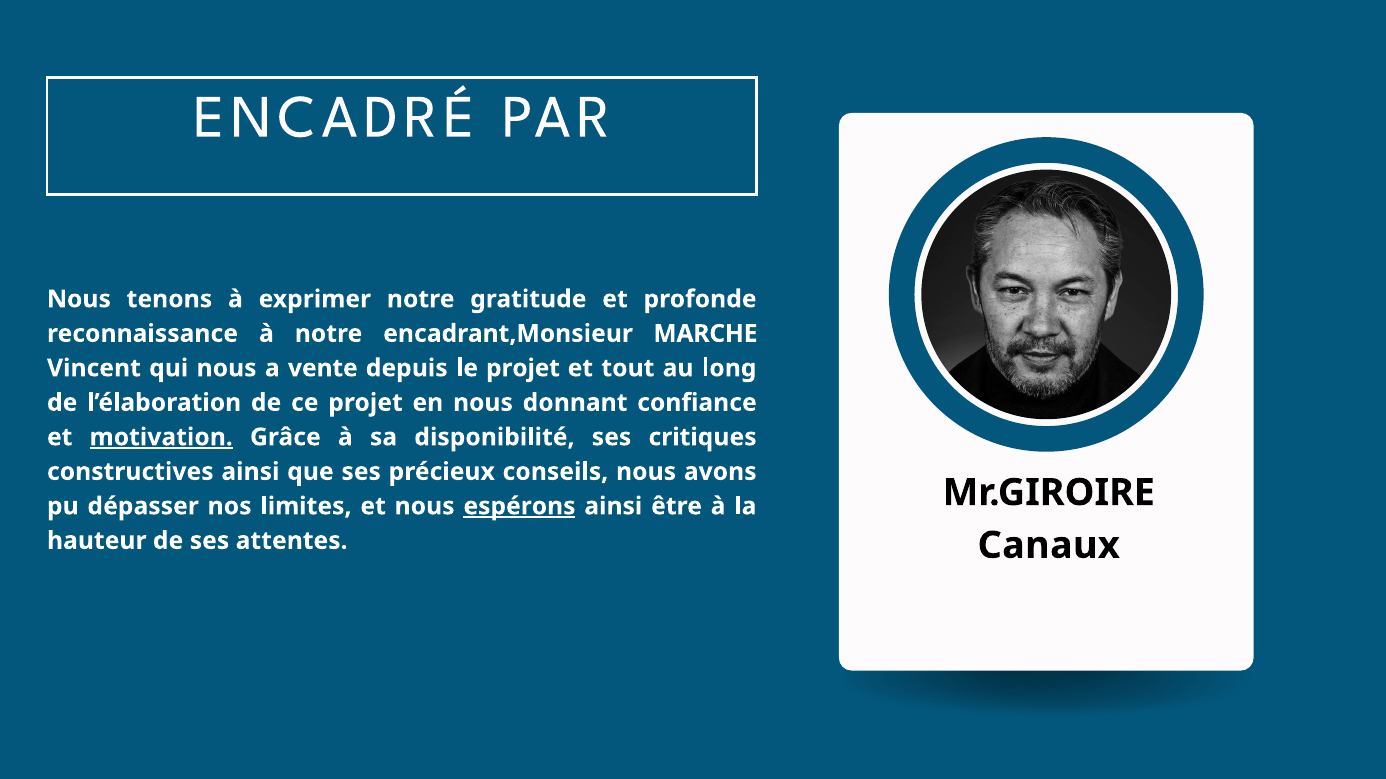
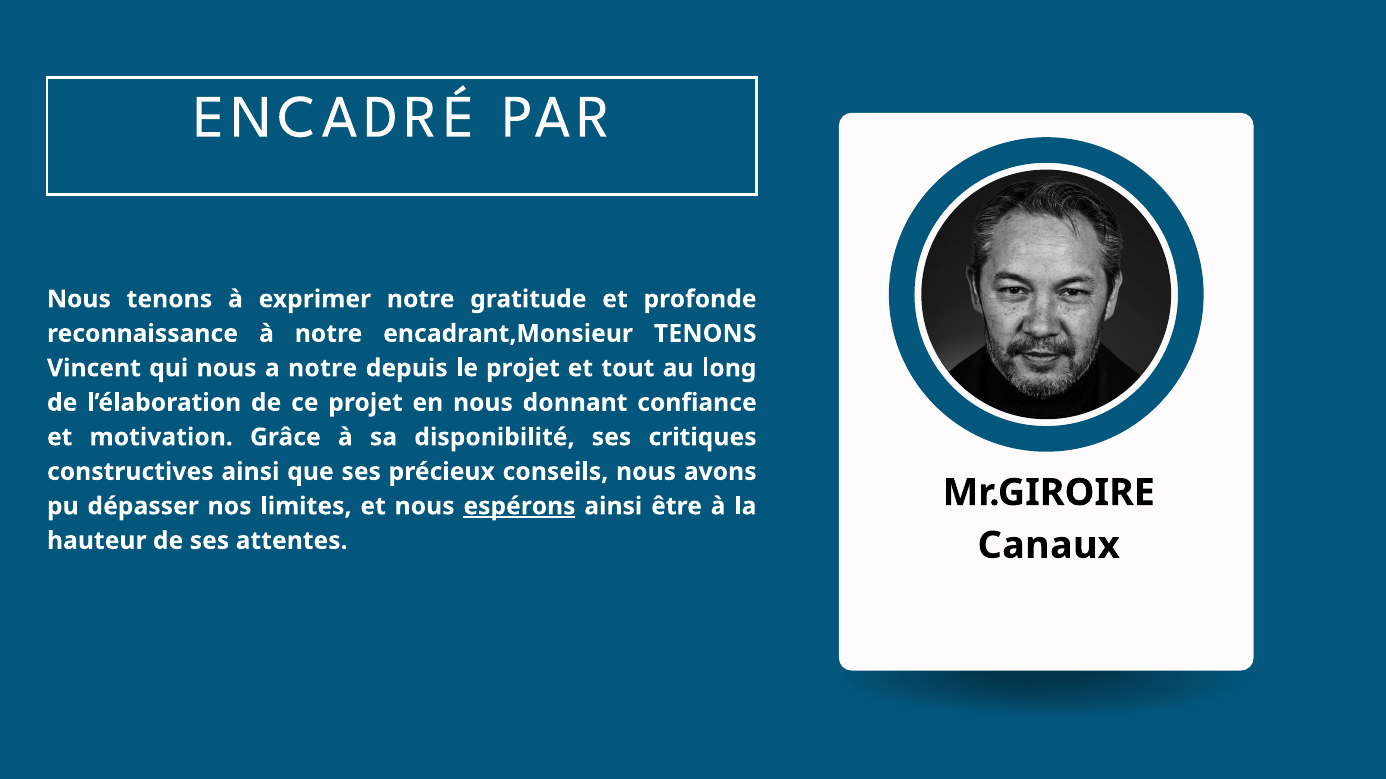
encadrant,Monsieur MARCHE: MARCHE -> TENONS
a vente: vente -> notre
motivation underline: present -> none
